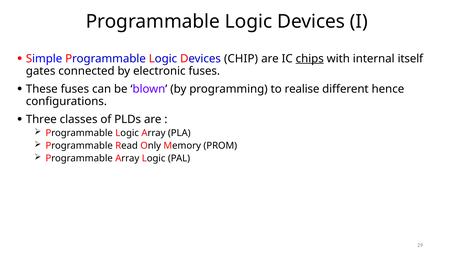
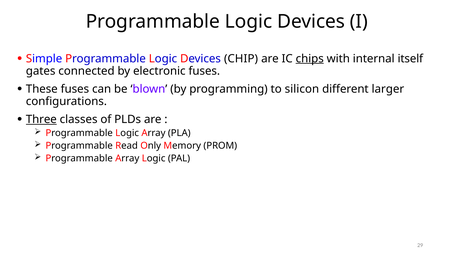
realise: realise -> silicon
hence: hence -> larger
Three underline: none -> present
